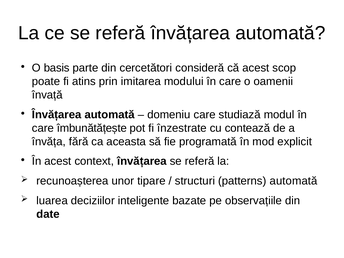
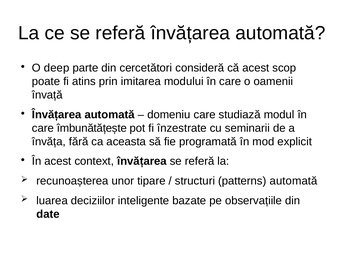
basis: basis -> deep
contează: contează -> seminarii
